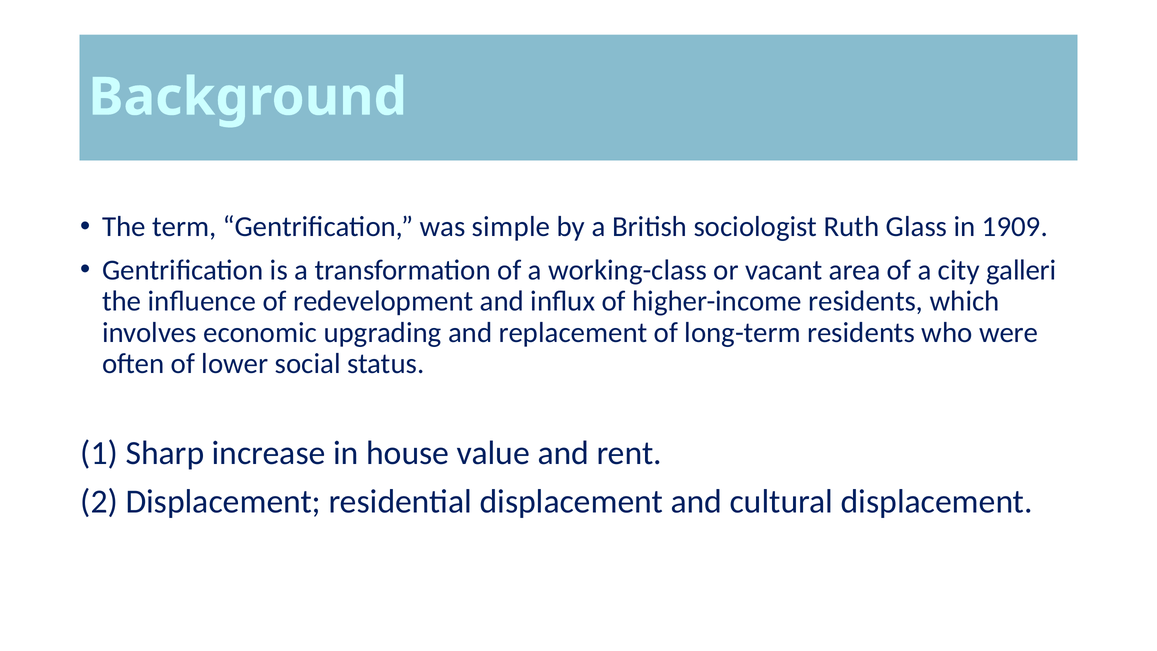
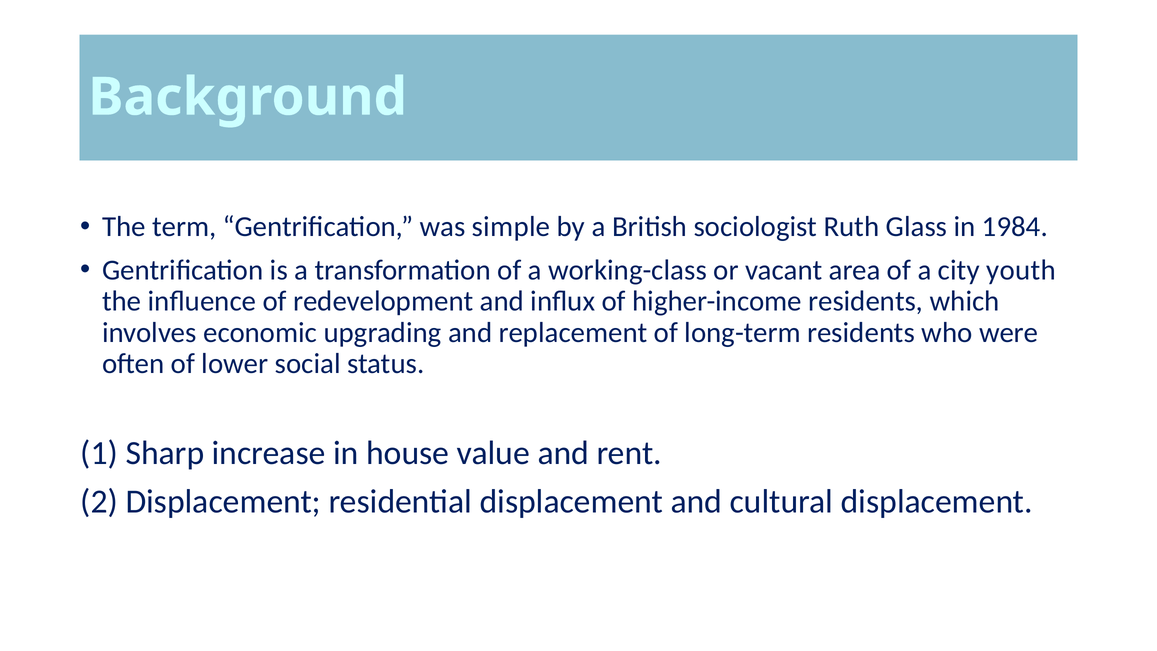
1909: 1909 -> 1984
galleri: galleri -> youth
